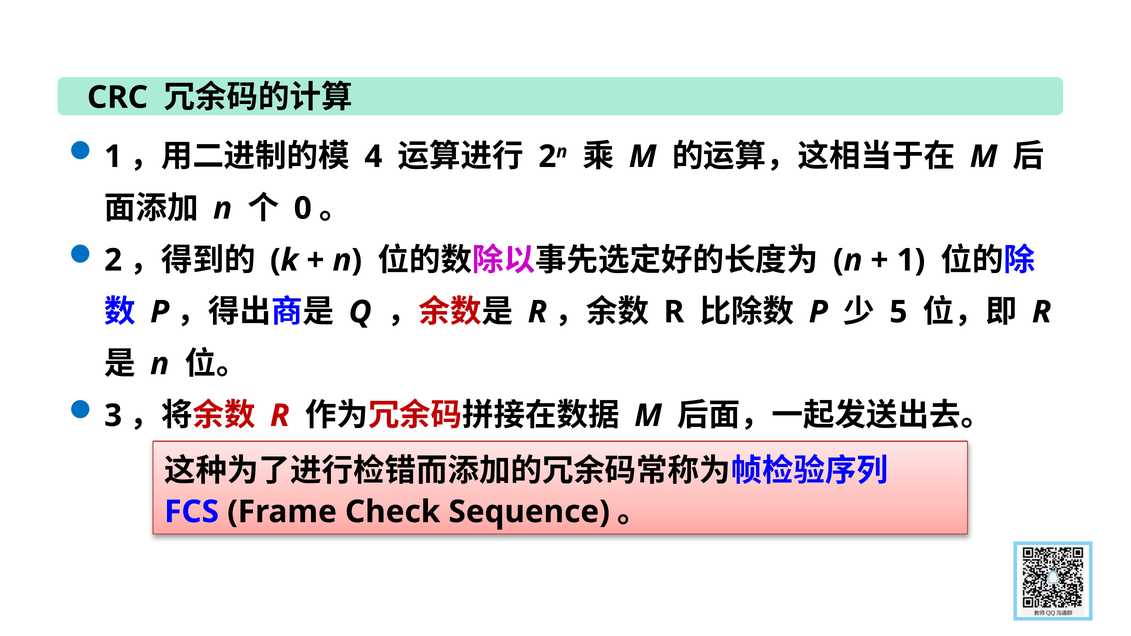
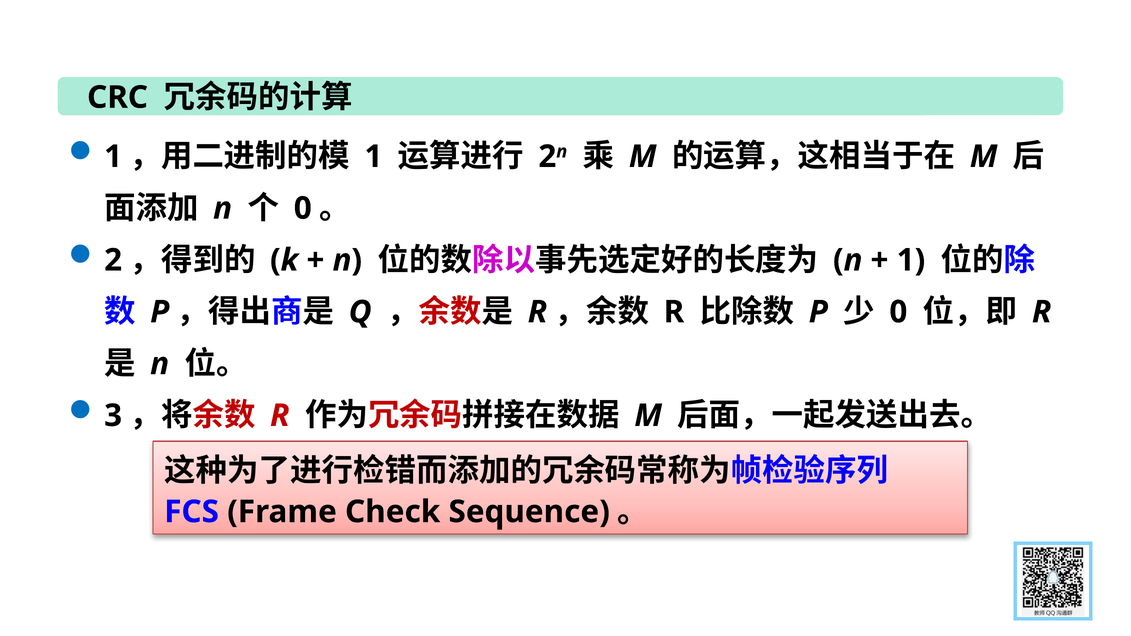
4 at (373, 157): 4 -> 1
5 at (898, 312): 5 -> 0
